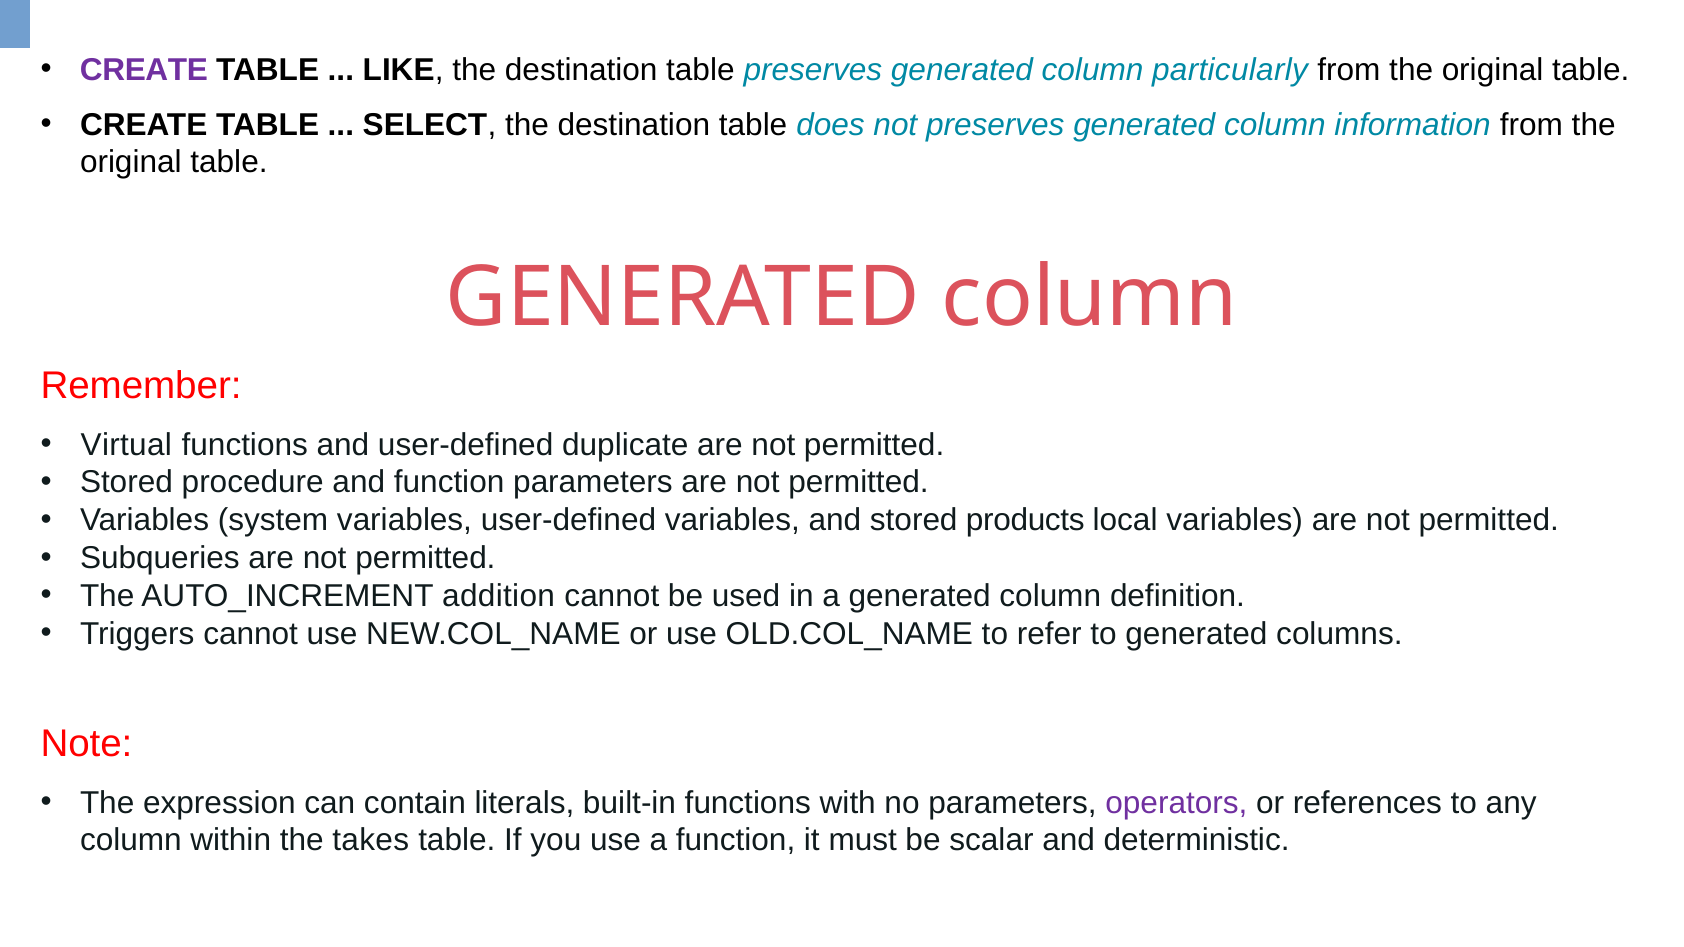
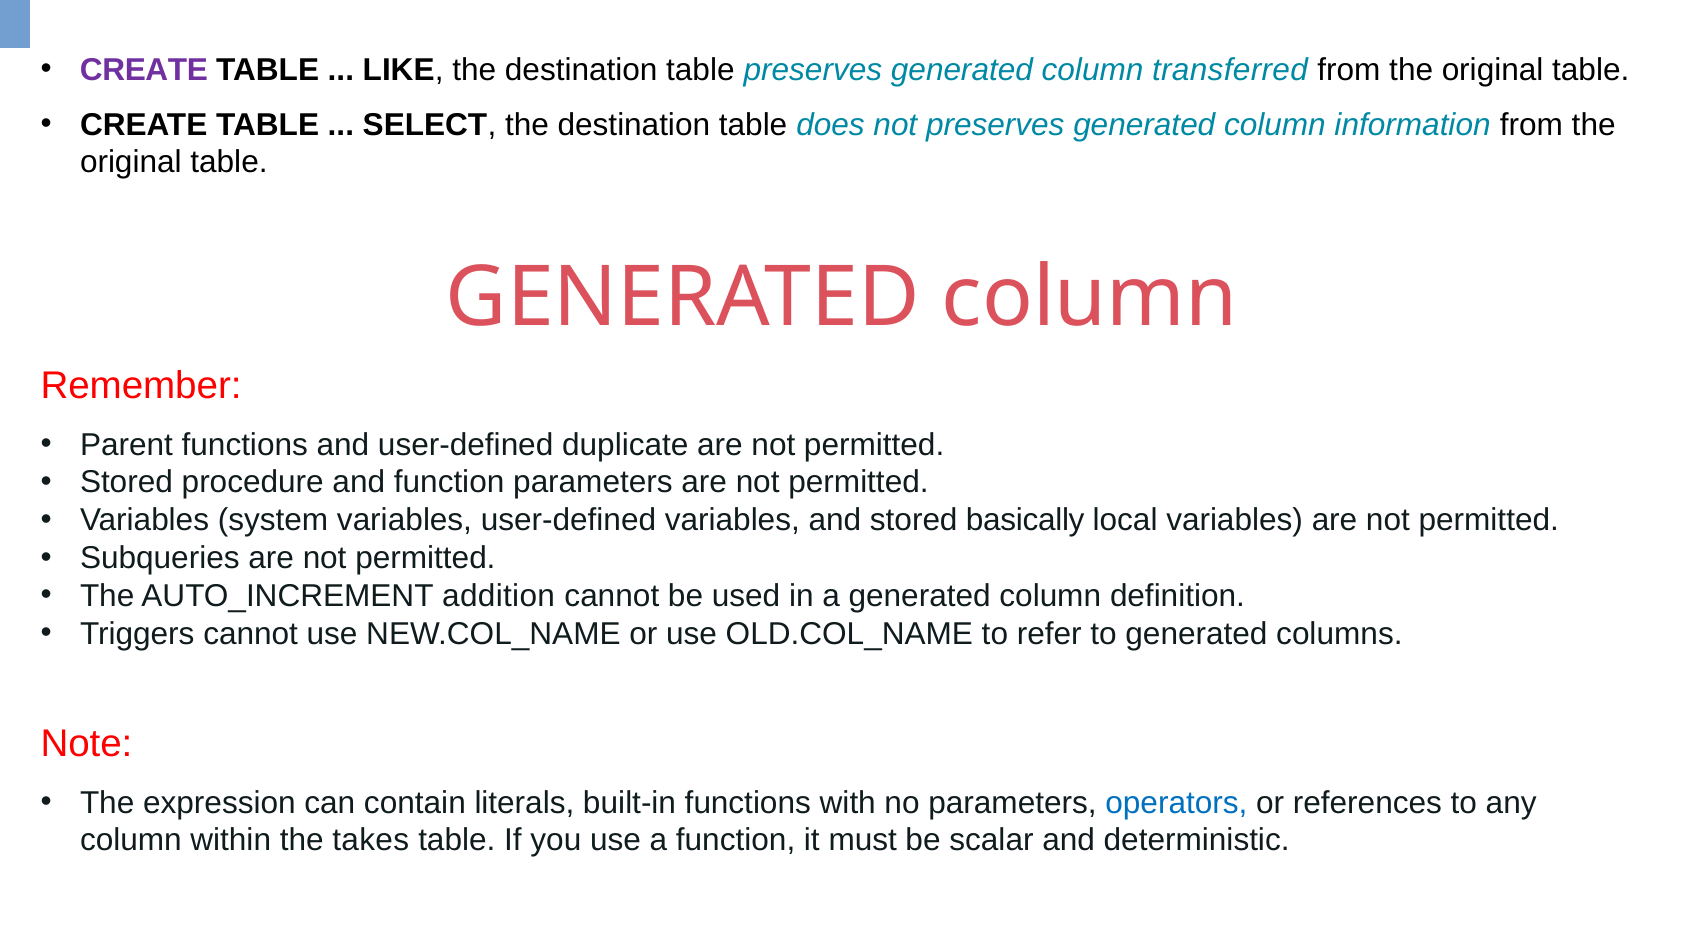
particularly: particularly -> transferred
Virtual: Virtual -> Parent
products: products -> basically
operators colour: purple -> blue
